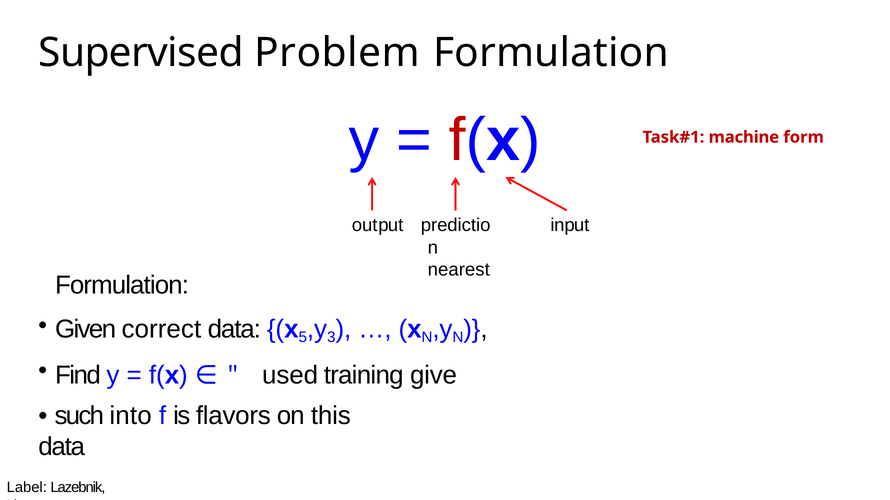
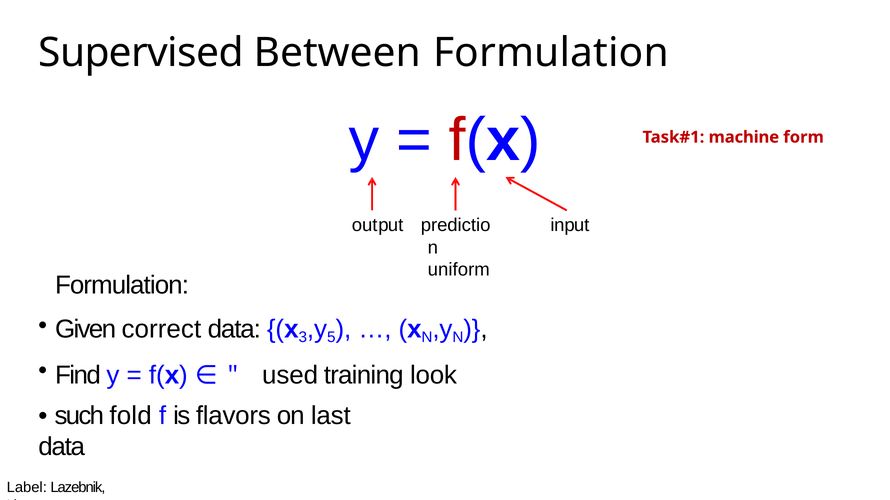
Problem: Problem -> Between
nearest: nearest -> uniform
5: 5 -> 3
3: 3 -> 5
give: give -> look
into: into -> fold
this: this -> last
